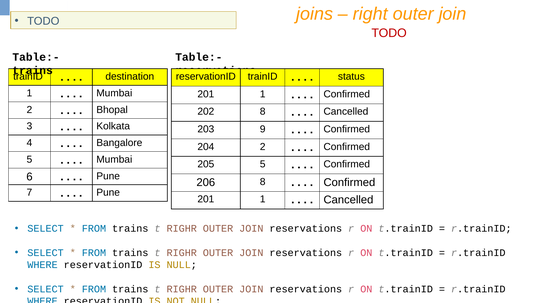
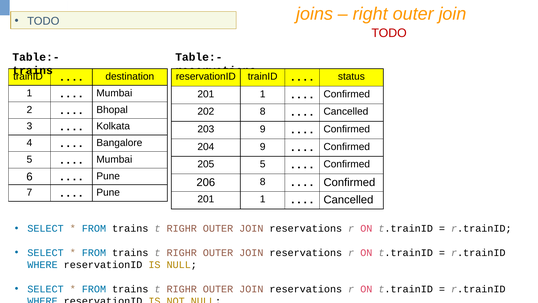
204 2: 2 -> 9
